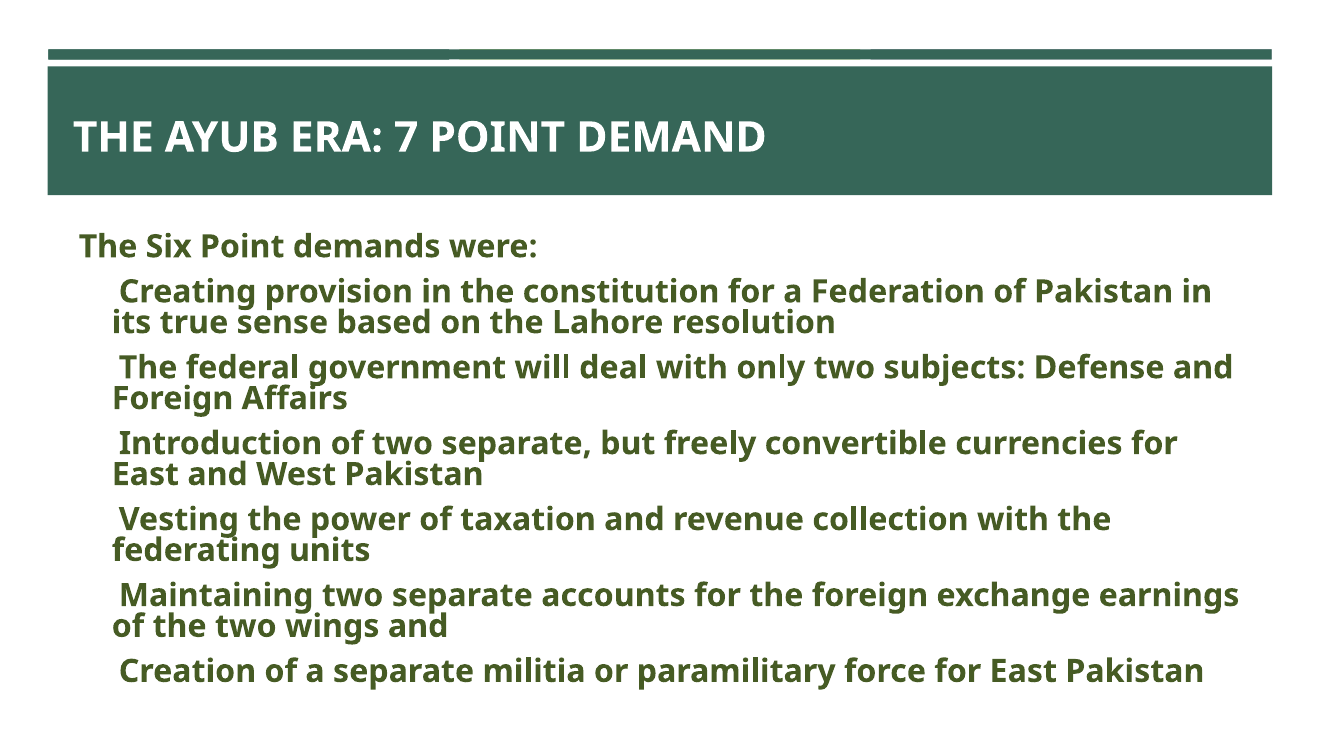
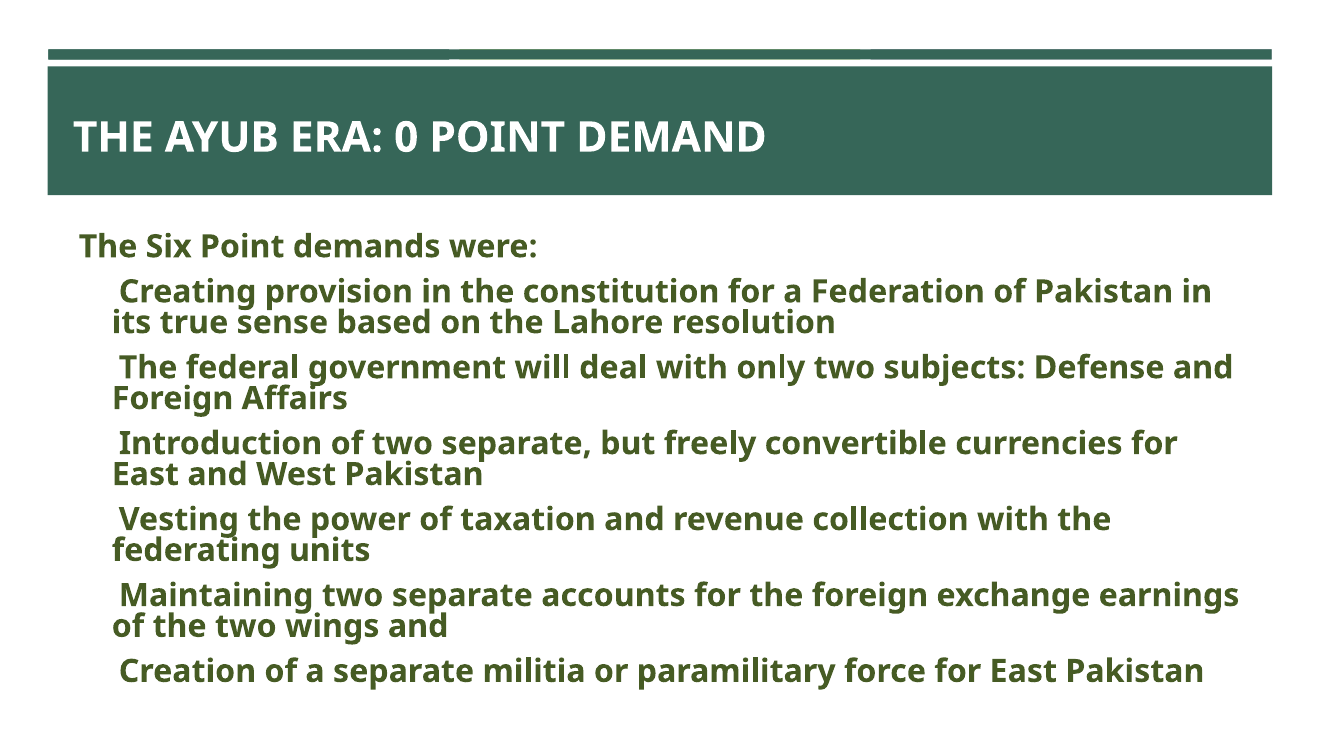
7: 7 -> 0
